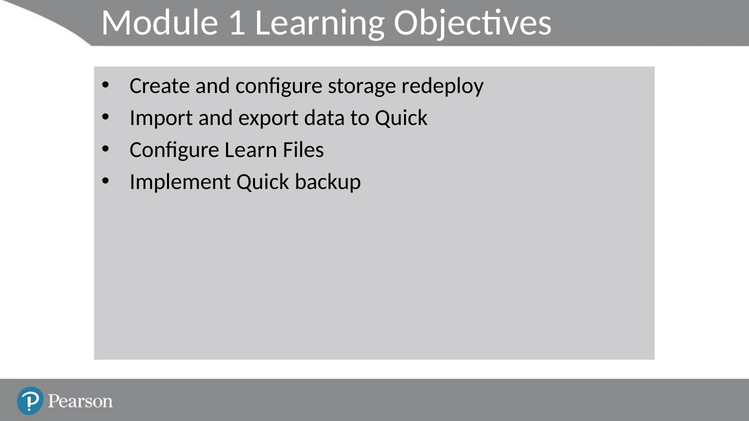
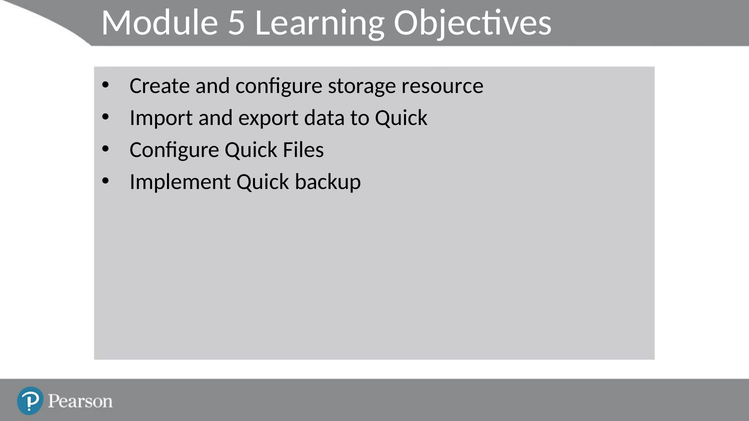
1: 1 -> 5
redeploy: redeploy -> resource
Configure Learn: Learn -> Quick
